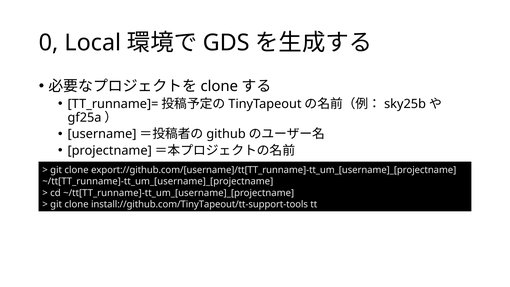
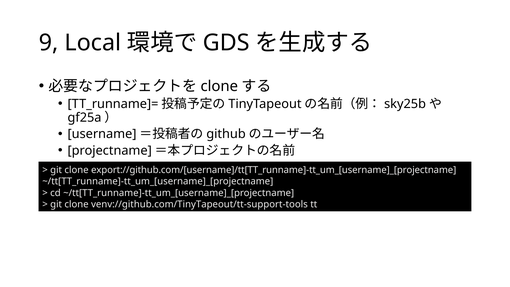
0: 0 -> 9
install://github.com/TinyTapeout/tt-support-tools: install://github.com/TinyTapeout/tt-support-tools -> venv://github.com/TinyTapeout/tt-support-tools
